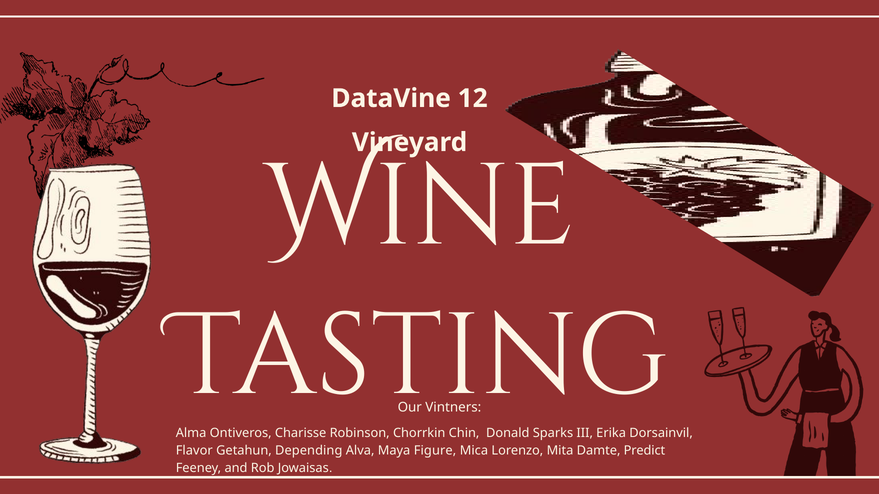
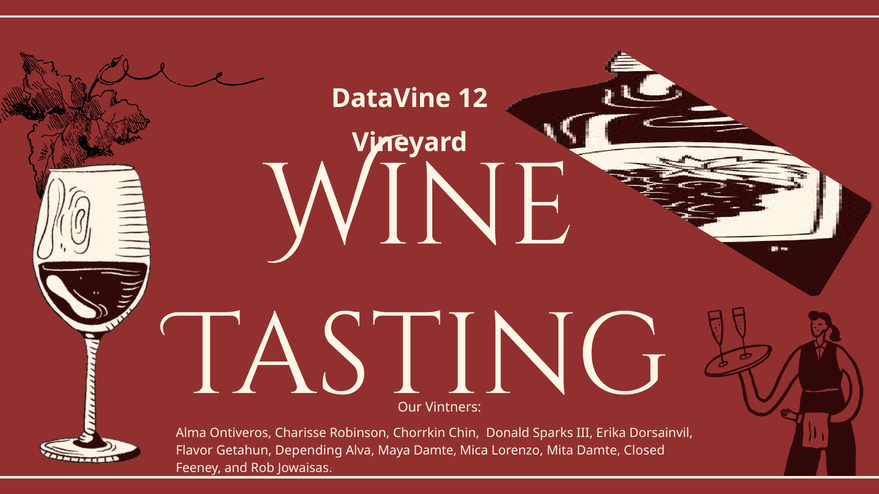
Maya Figure: Figure -> Damte
Predict: Predict -> Closed
